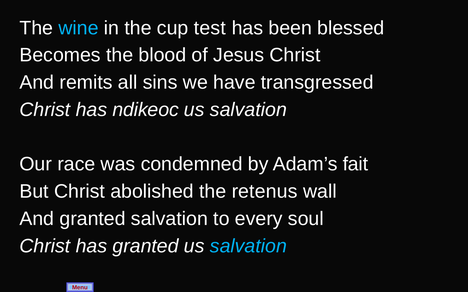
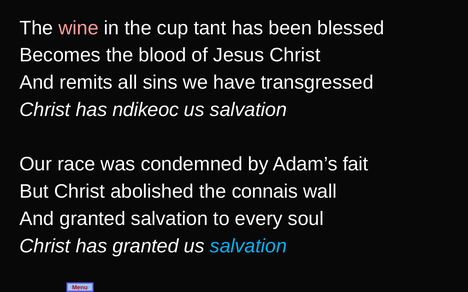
wine colour: light blue -> pink
test: test -> tant
retenus: retenus -> connais
